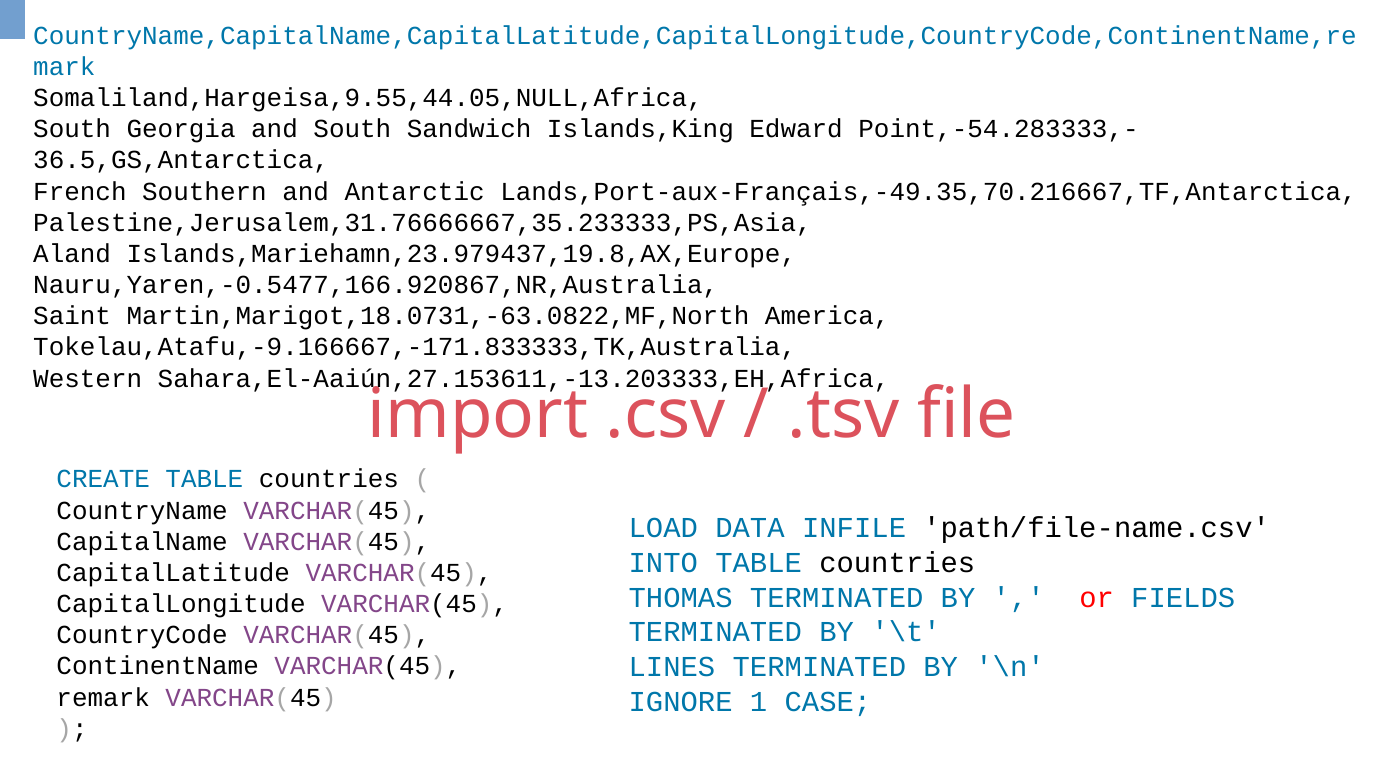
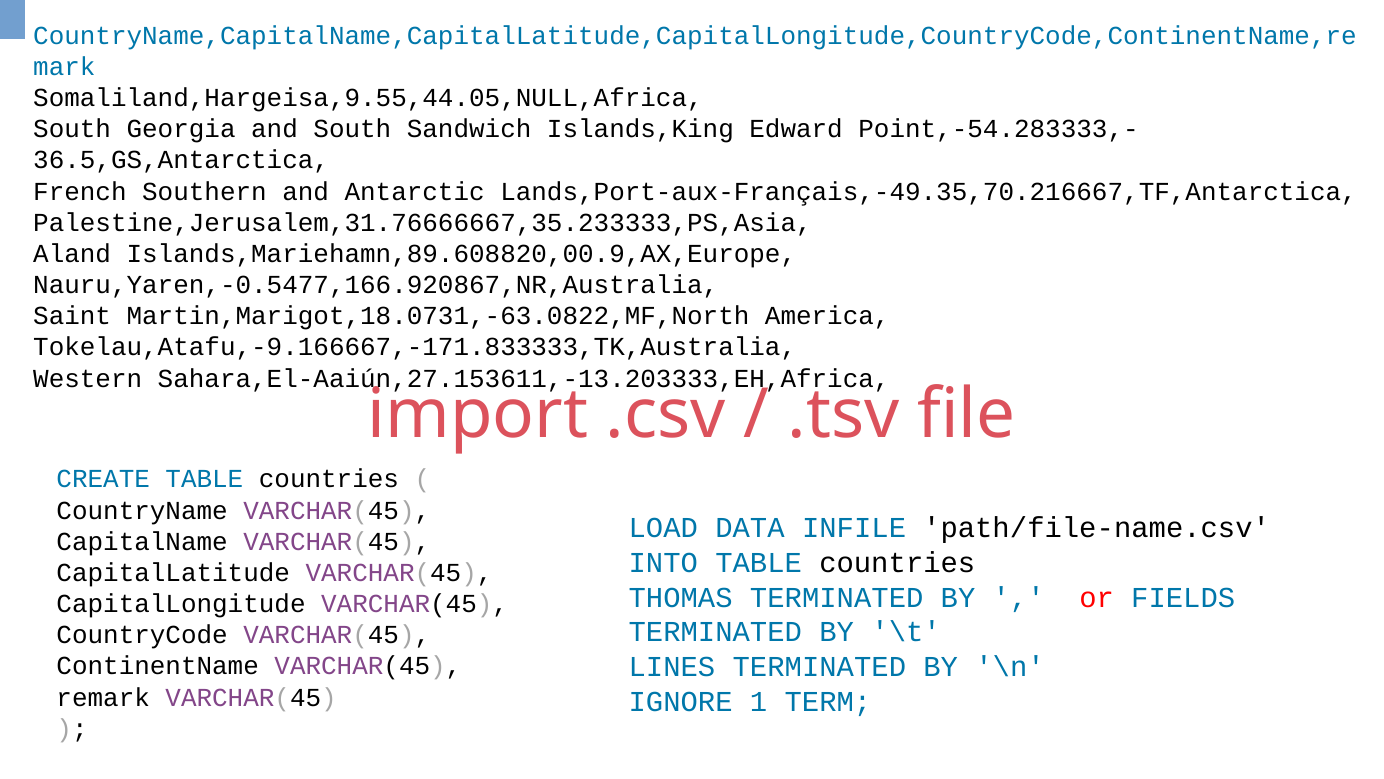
Islands,Mariehamn,23.979437,19.8,AX,Europe: Islands,Mariehamn,23.979437,19.8,AX,Europe -> Islands,Mariehamn,89.608820,00.9,AX,Europe
CASE: CASE -> TERM
